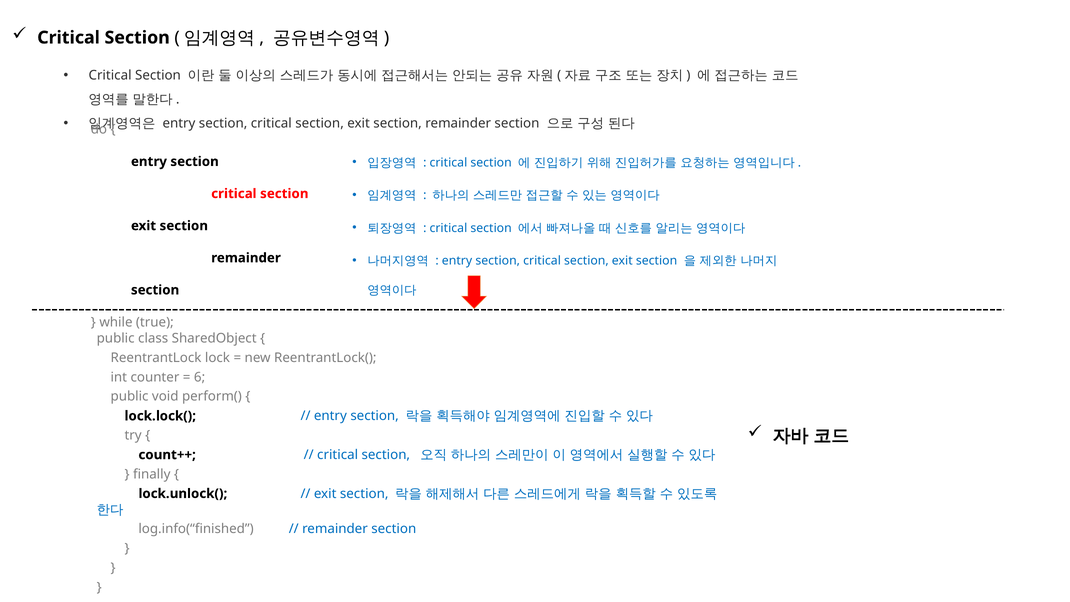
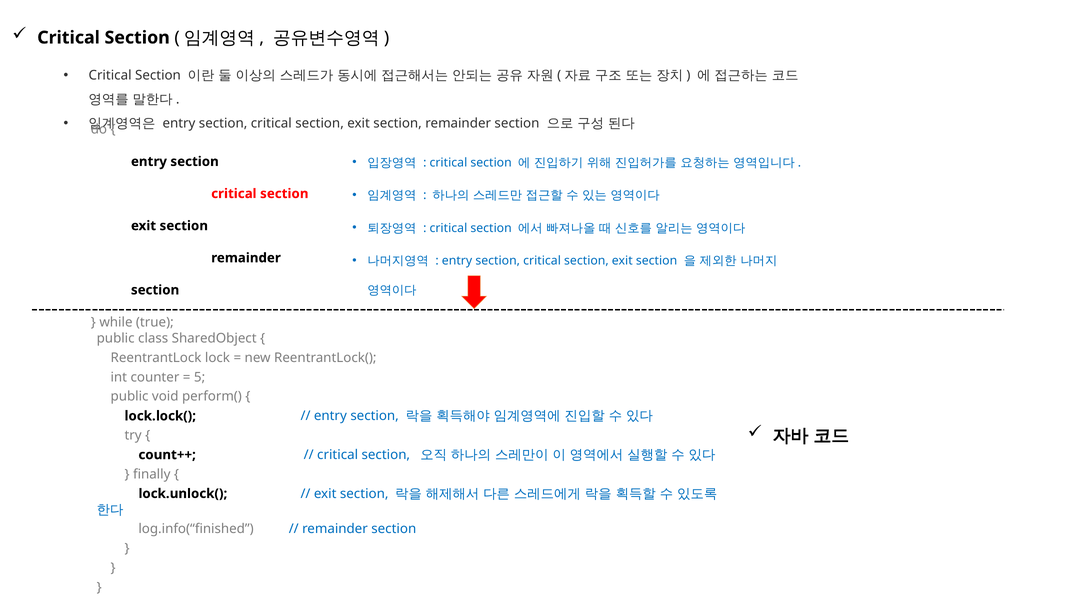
6: 6 -> 5
